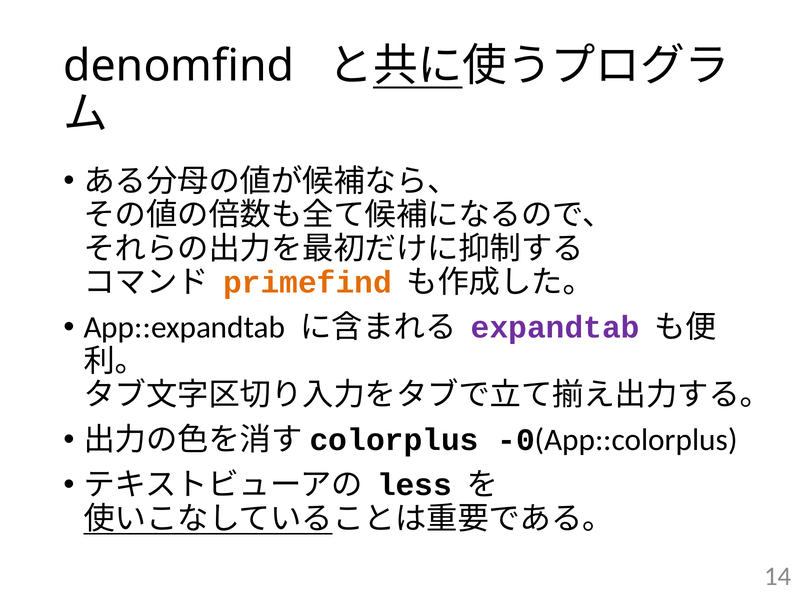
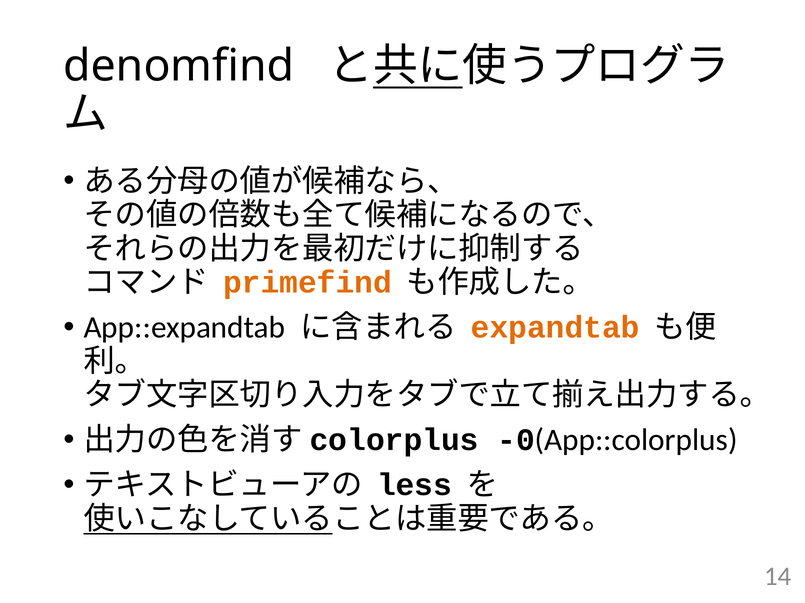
expandtab colour: purple -> orange
